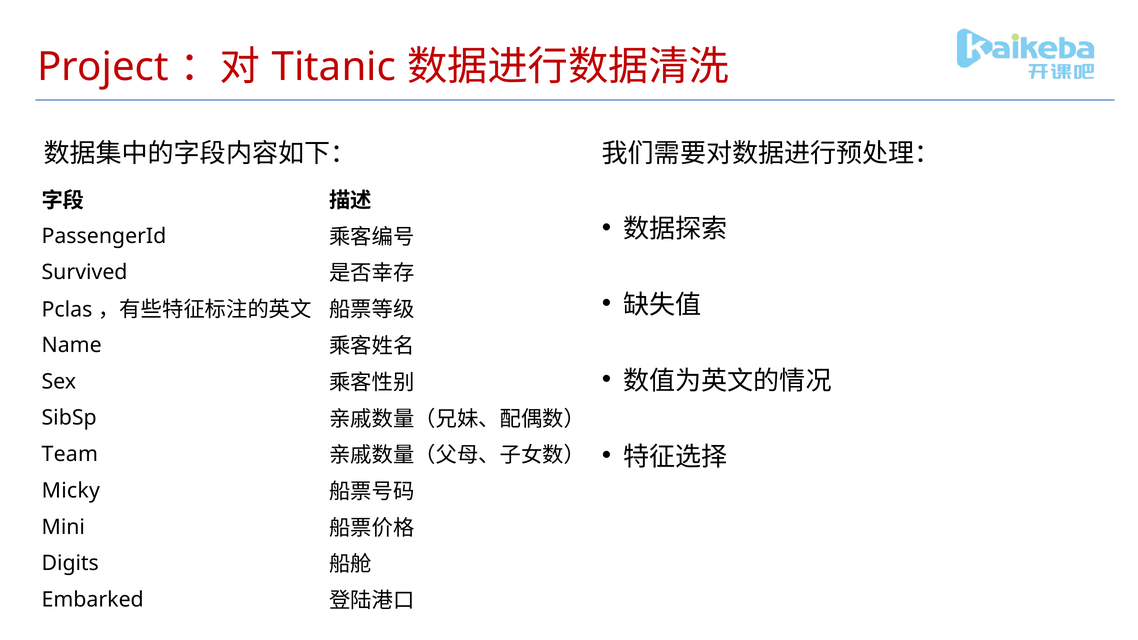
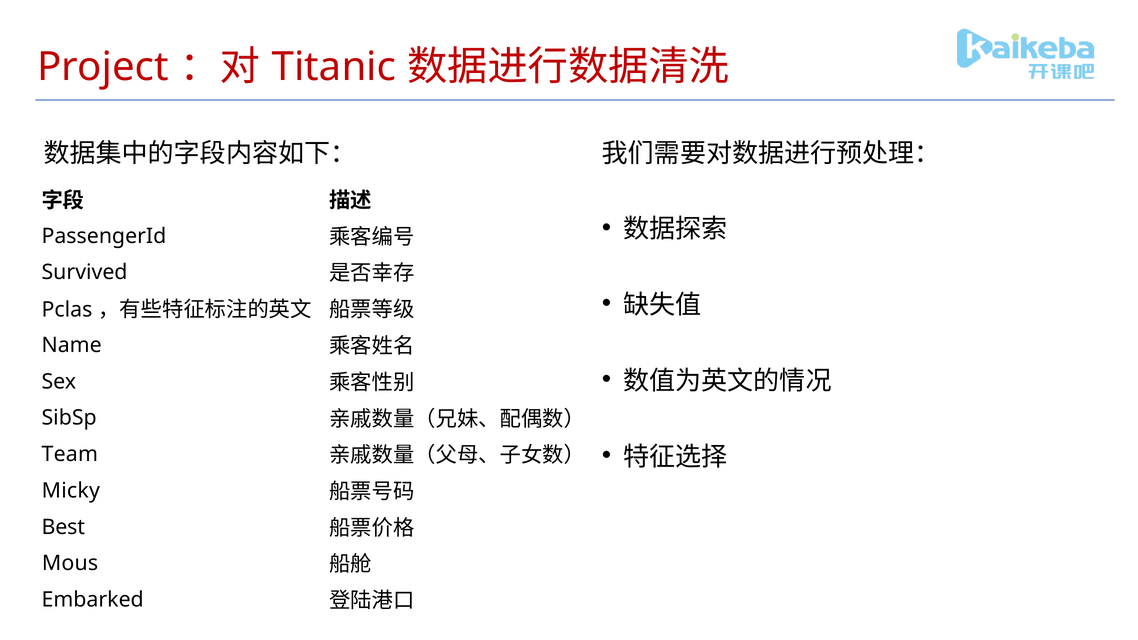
Mini: Mini -> Best
Digits: Digits -> Mous
